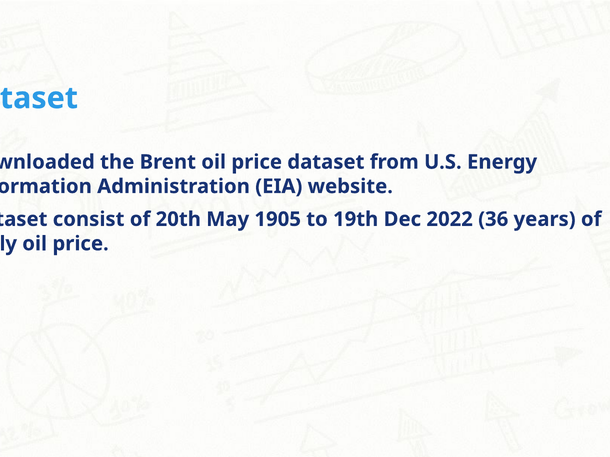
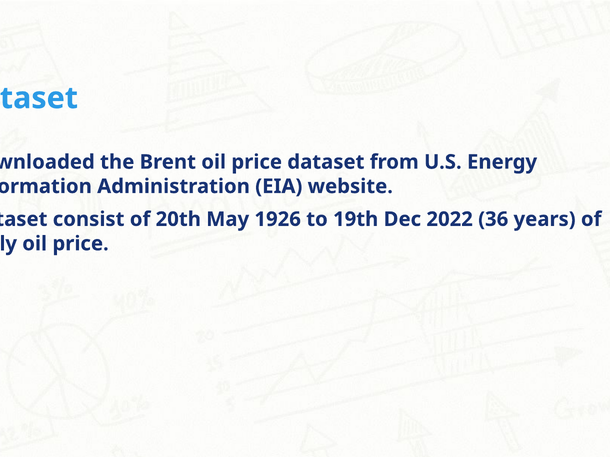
1905: 1905 -> 1926
